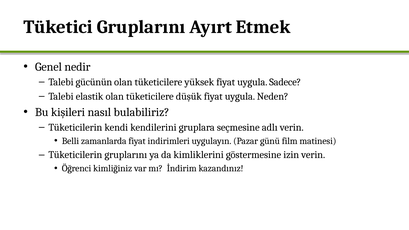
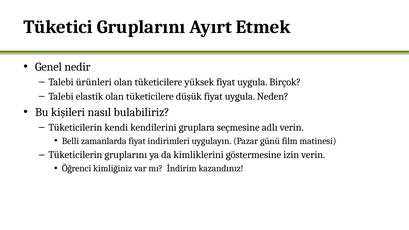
gücünün: gücünün -> ürünleri
Sadece: Sadece -> Birçok
